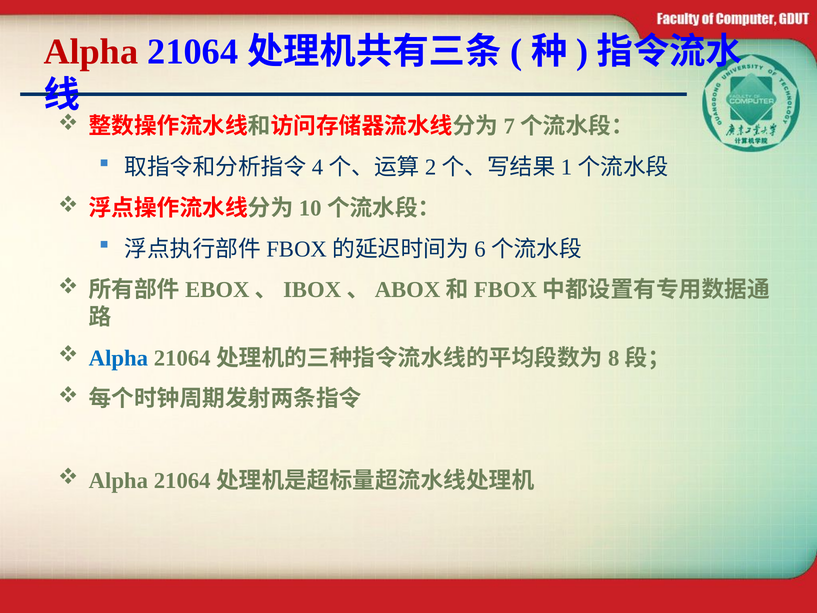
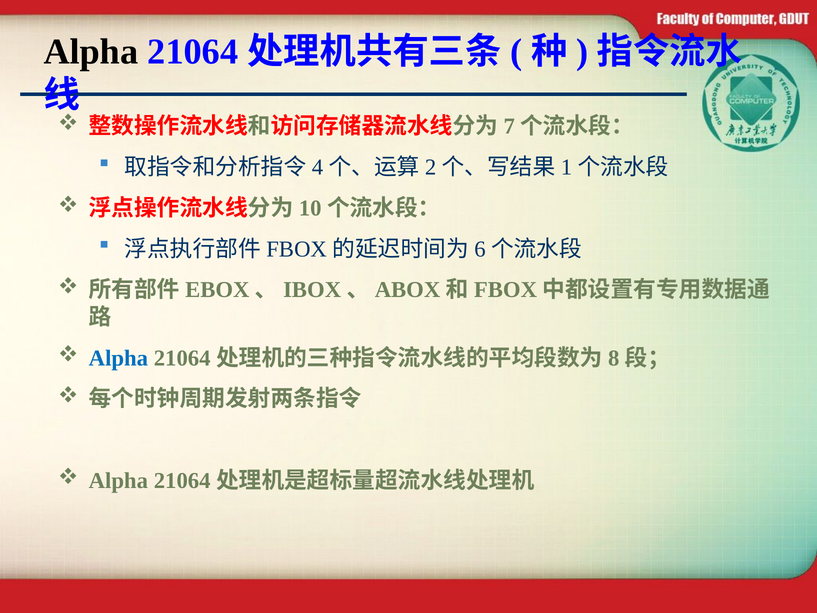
Alpha at (91, 52) colour: red -> black
